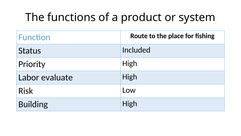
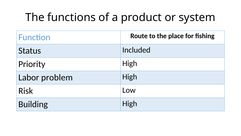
evaluate: evaluate -> problem
